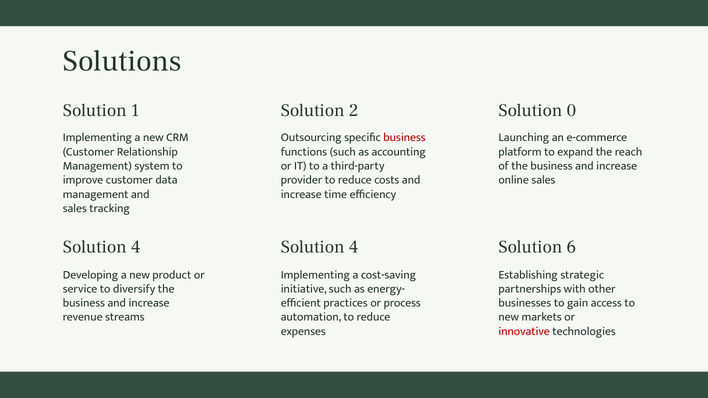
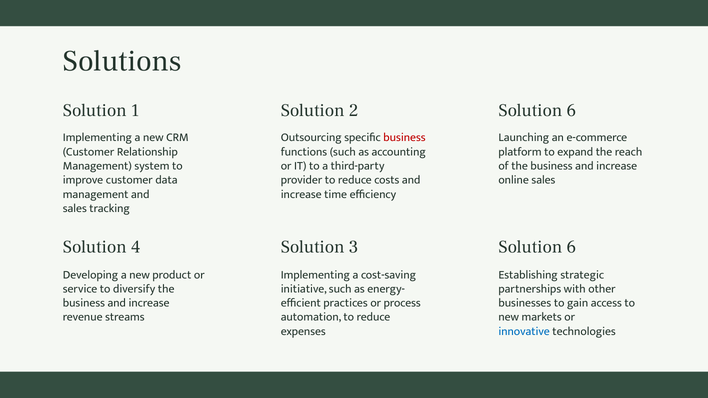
2 Solution 0: 0 -> 6
4 Solution 4: 4 -> 3
innovative colour: red -> blue
